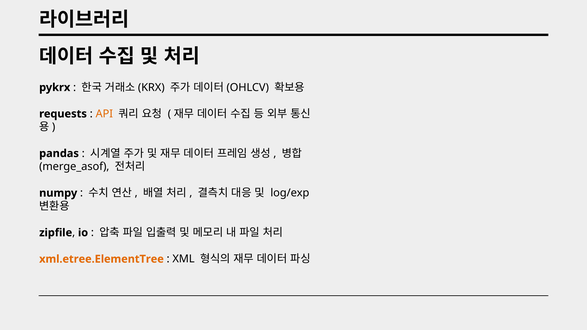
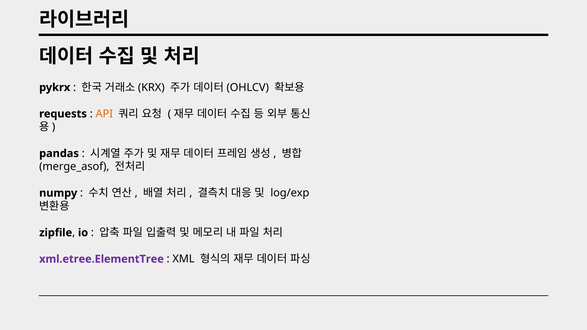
xml.etree.ElementTree colour: orange -> purple
